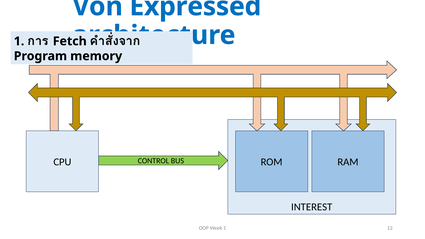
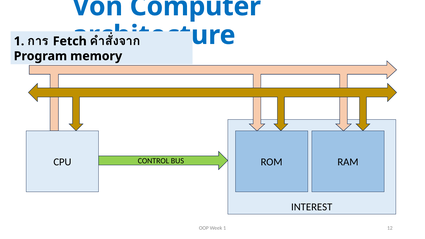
Expressed: Expressed -> Computer
